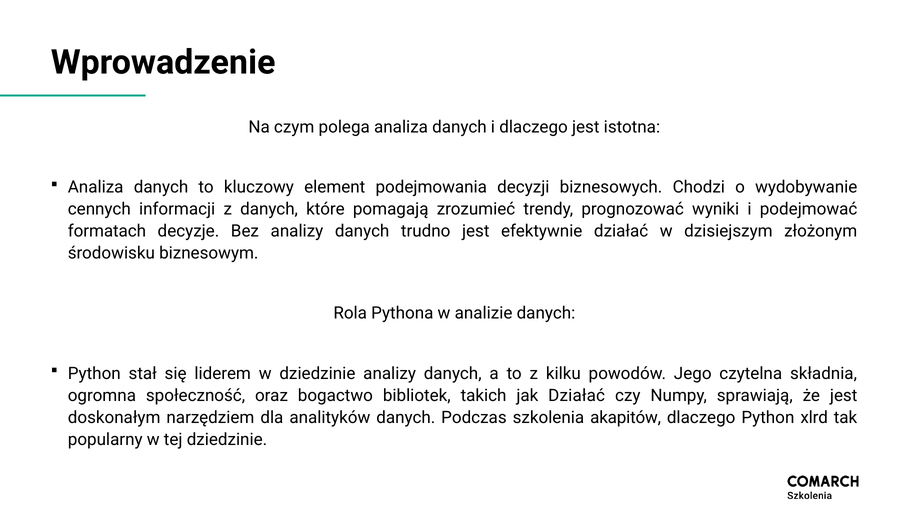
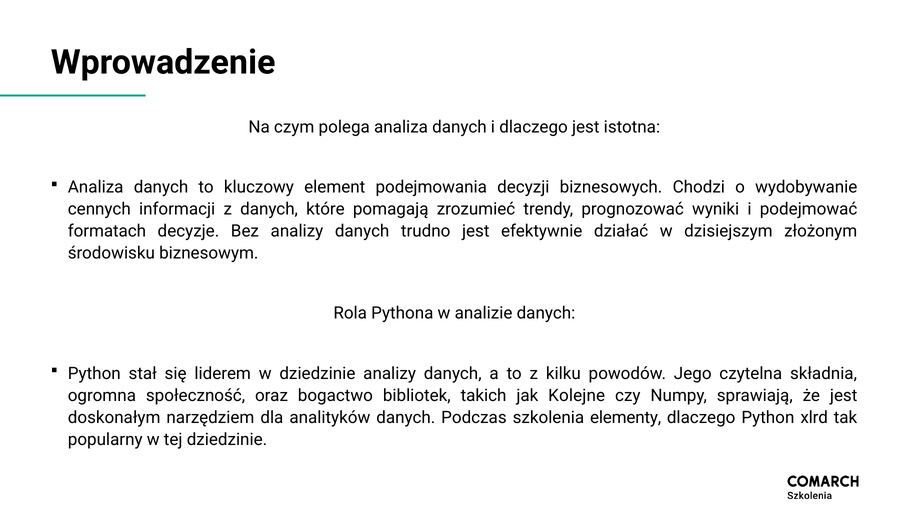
jak Działać: Działać -> Kolejne
akapitów: akapitów -> elementy
